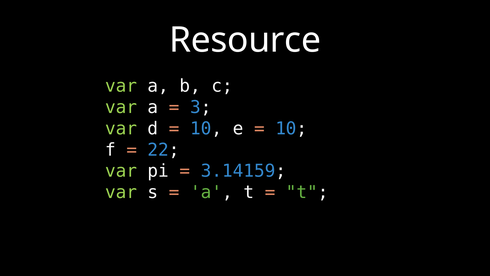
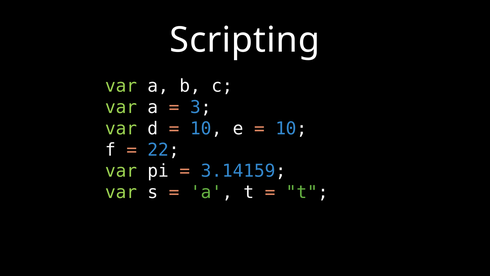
Resource: Resource -> Scripting
